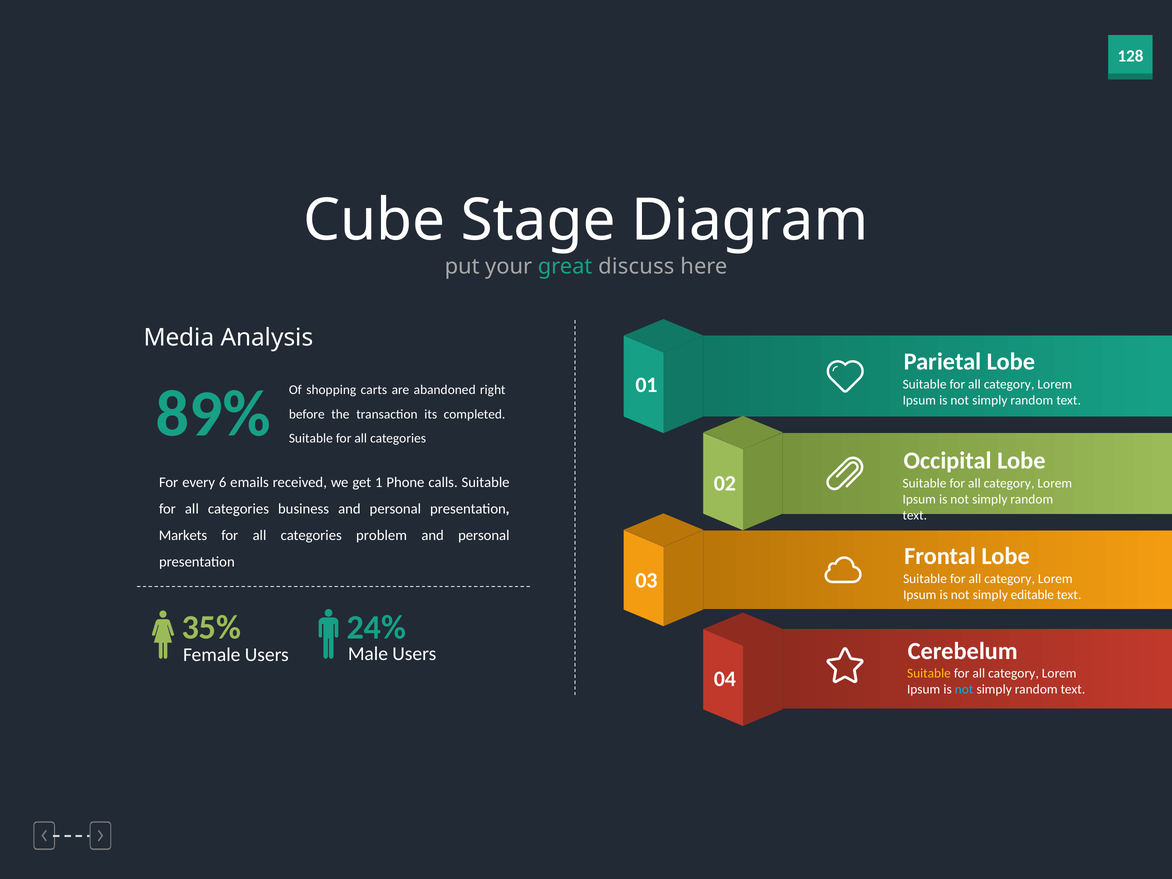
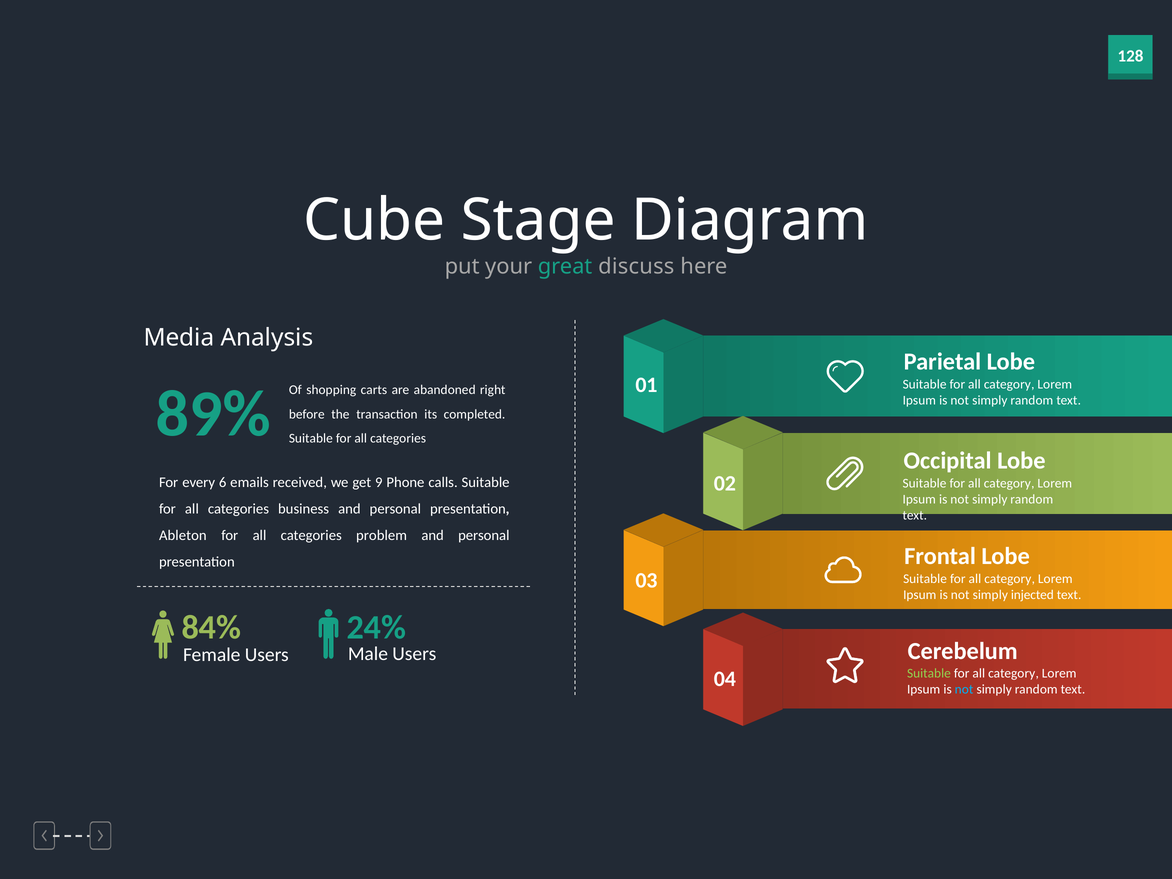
1: 1 -> 9
Markets: Markets -> Ableton
editable: editable -> injected
35%: 35% -> 84%
Suitable at (929, 673) colour: yellow -> light green
